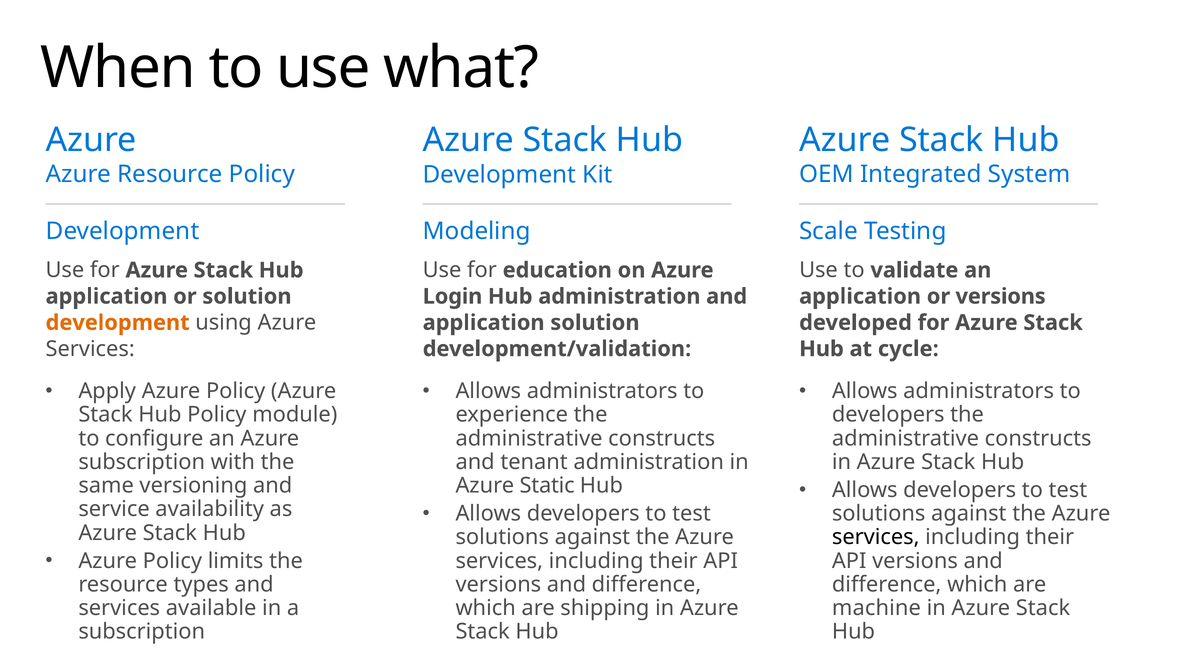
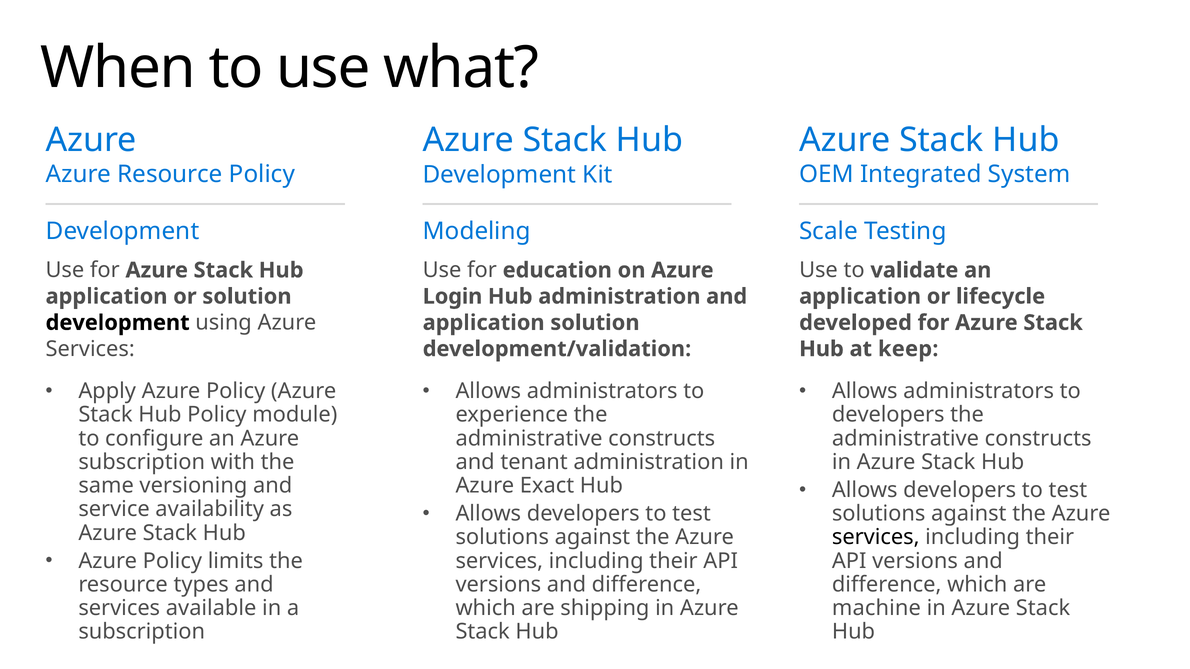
or versions: versions -> lifecycle
development at (118, 323) colour: orange -> black
cycle: cycle -> keep
Static: Static -> Exact
